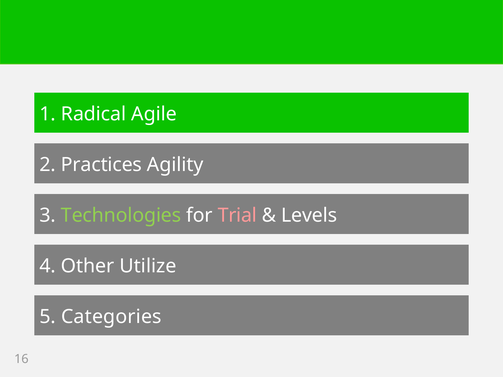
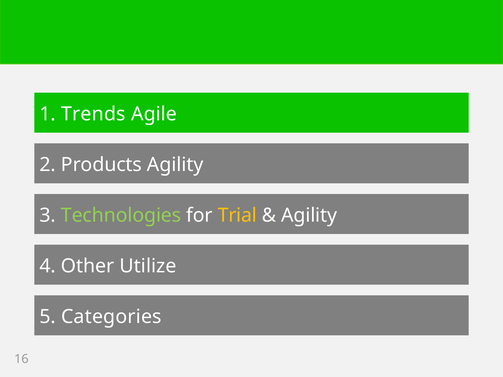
Radical: Radical -> Trends
Practices: Practices -> Products
Trial colour: pink -> yellow
Levels at (309, 215): Levels -> Agility
